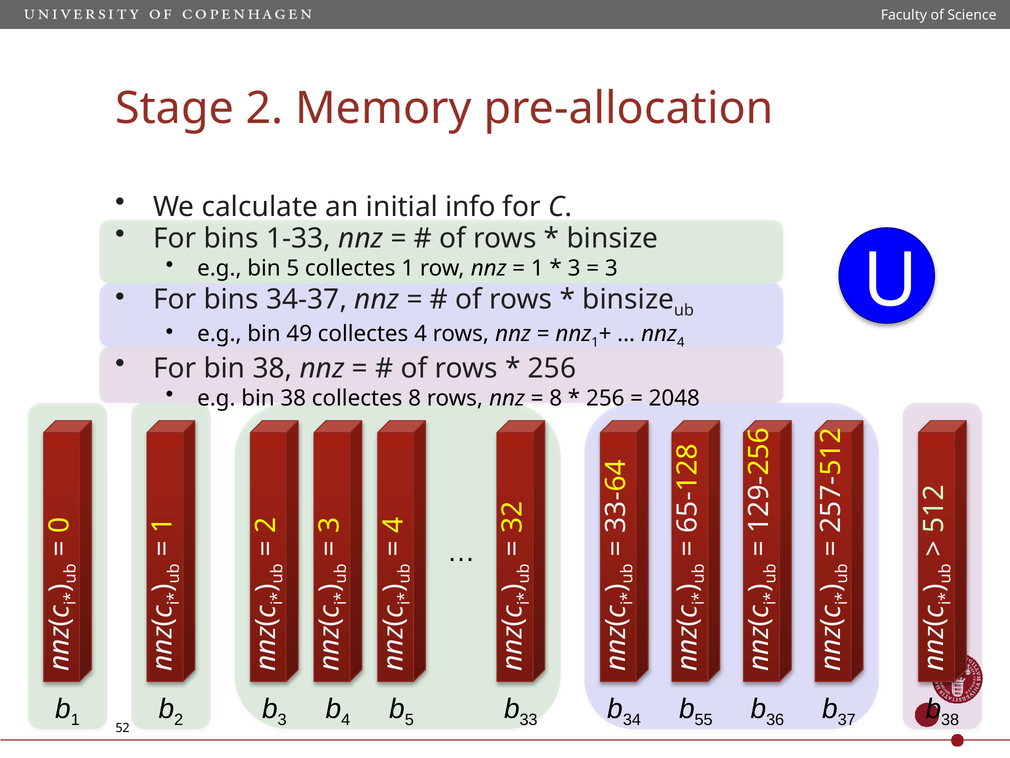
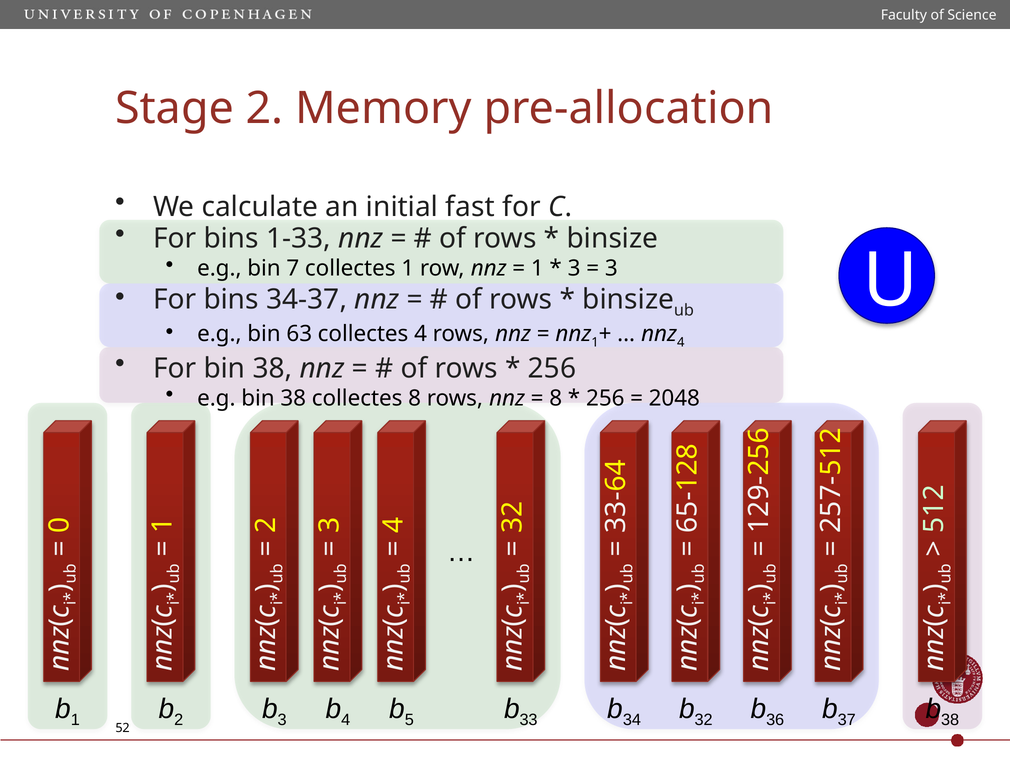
info: info -> fast
bin 5: 5 -> 7
49: 49 -> 63
55: 55 -> 32
